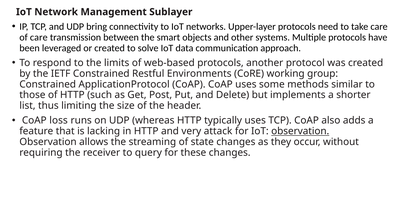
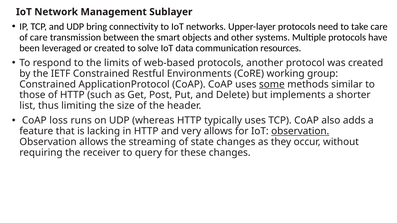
approach: approach -> resources
some underline: none -> present
very attack: attack -> allows
